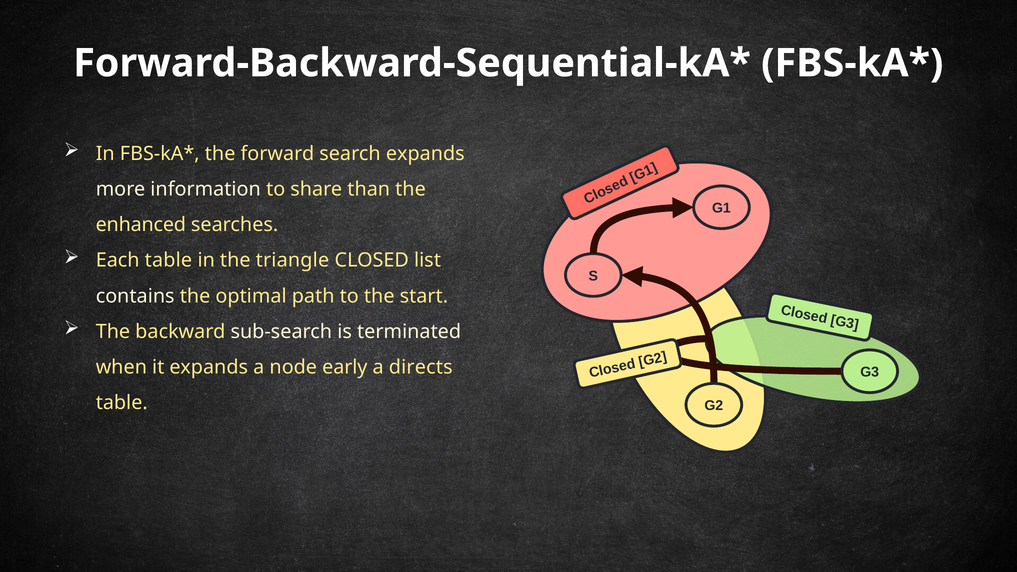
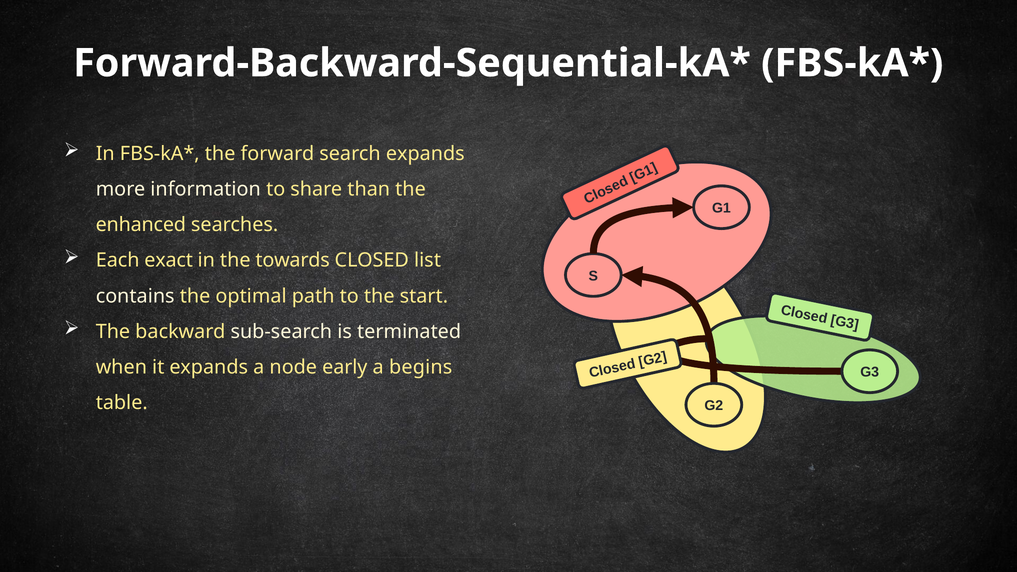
Each table: table -> exact
triangle: triangle -> towards
directs: directs -> begins
